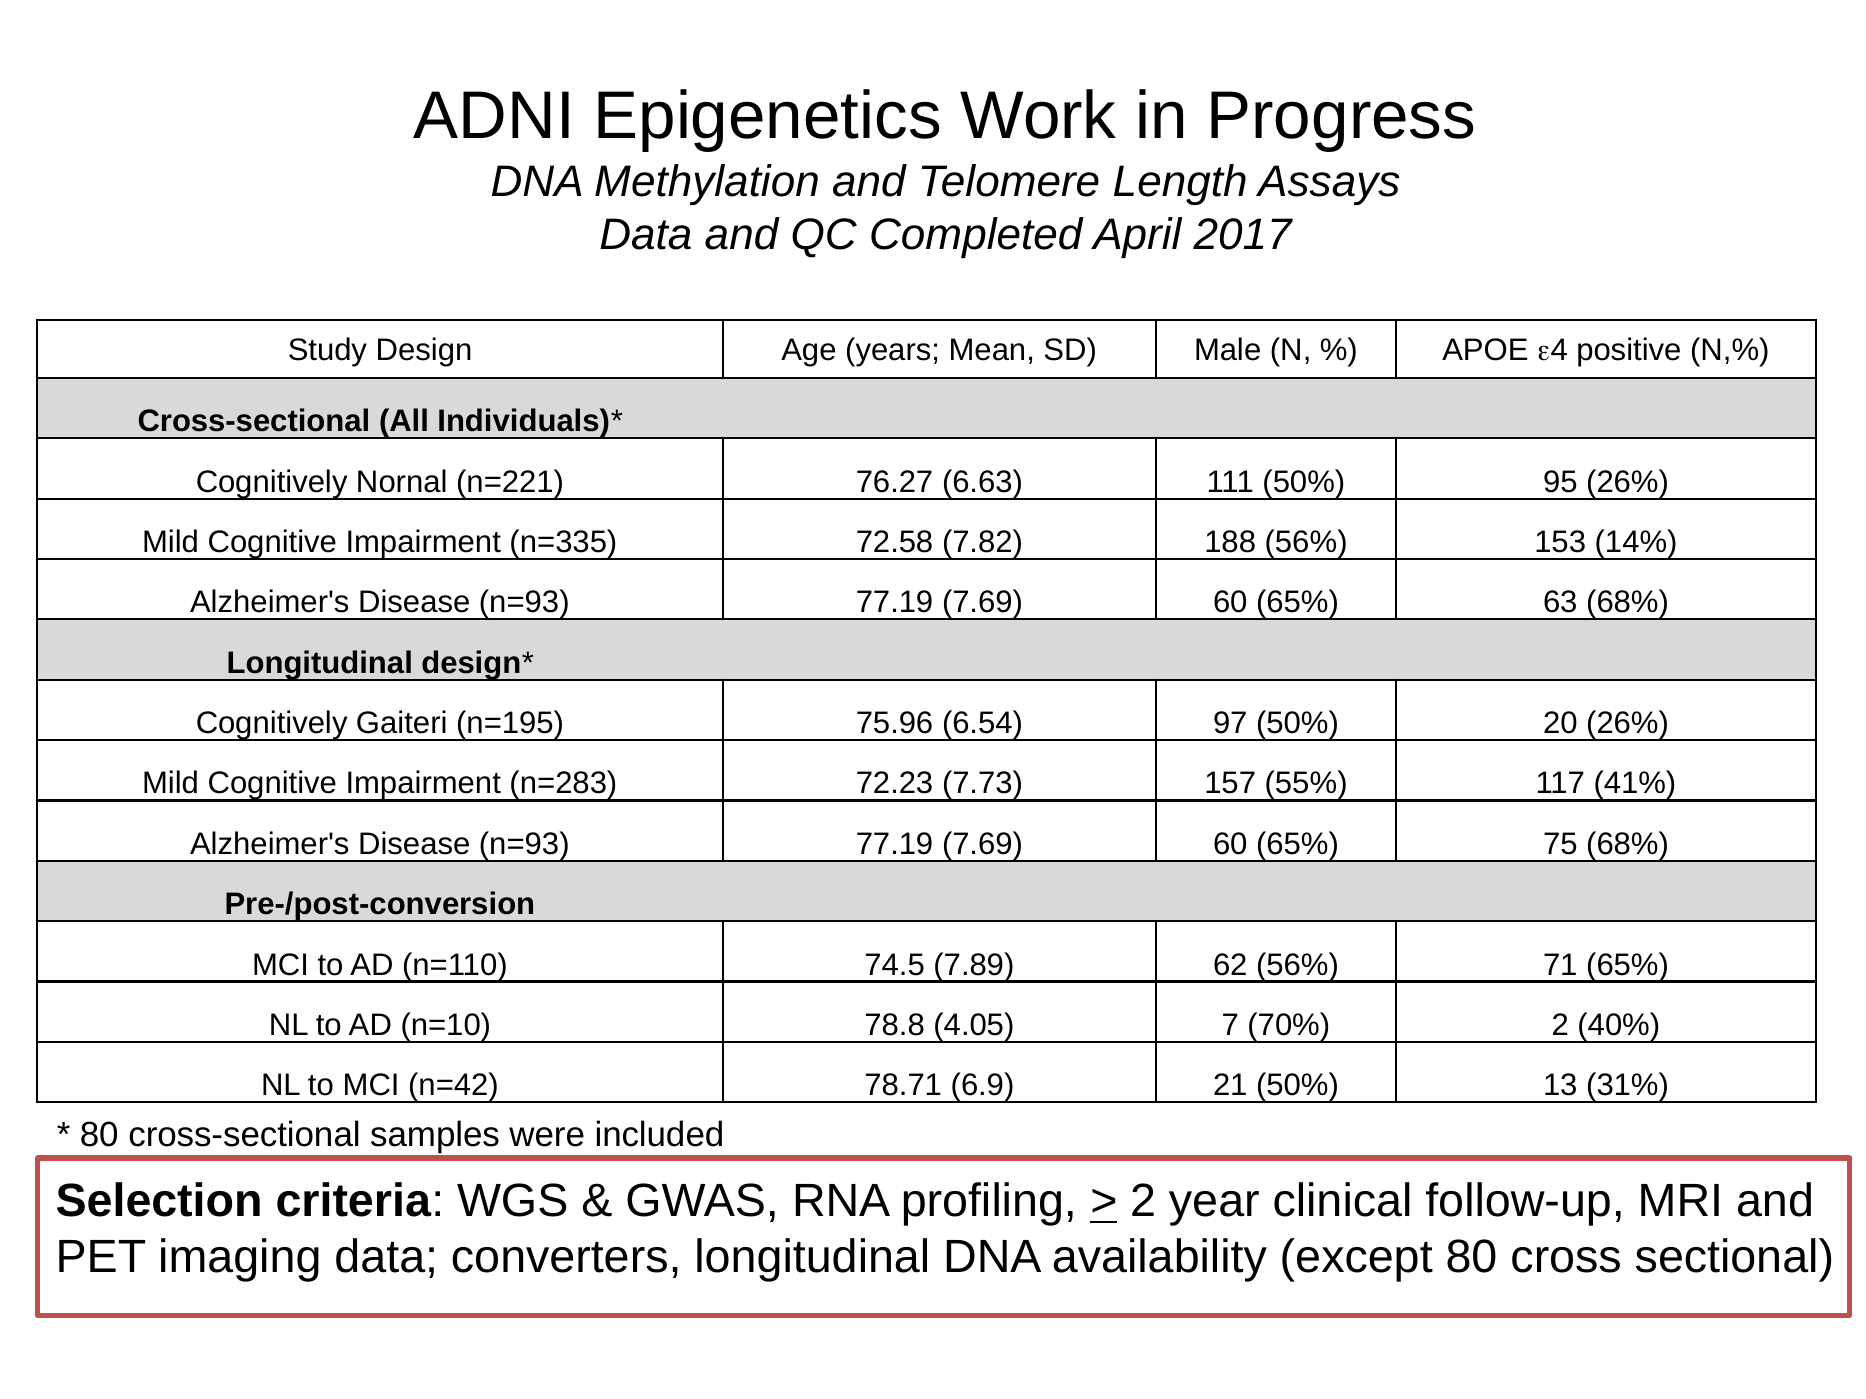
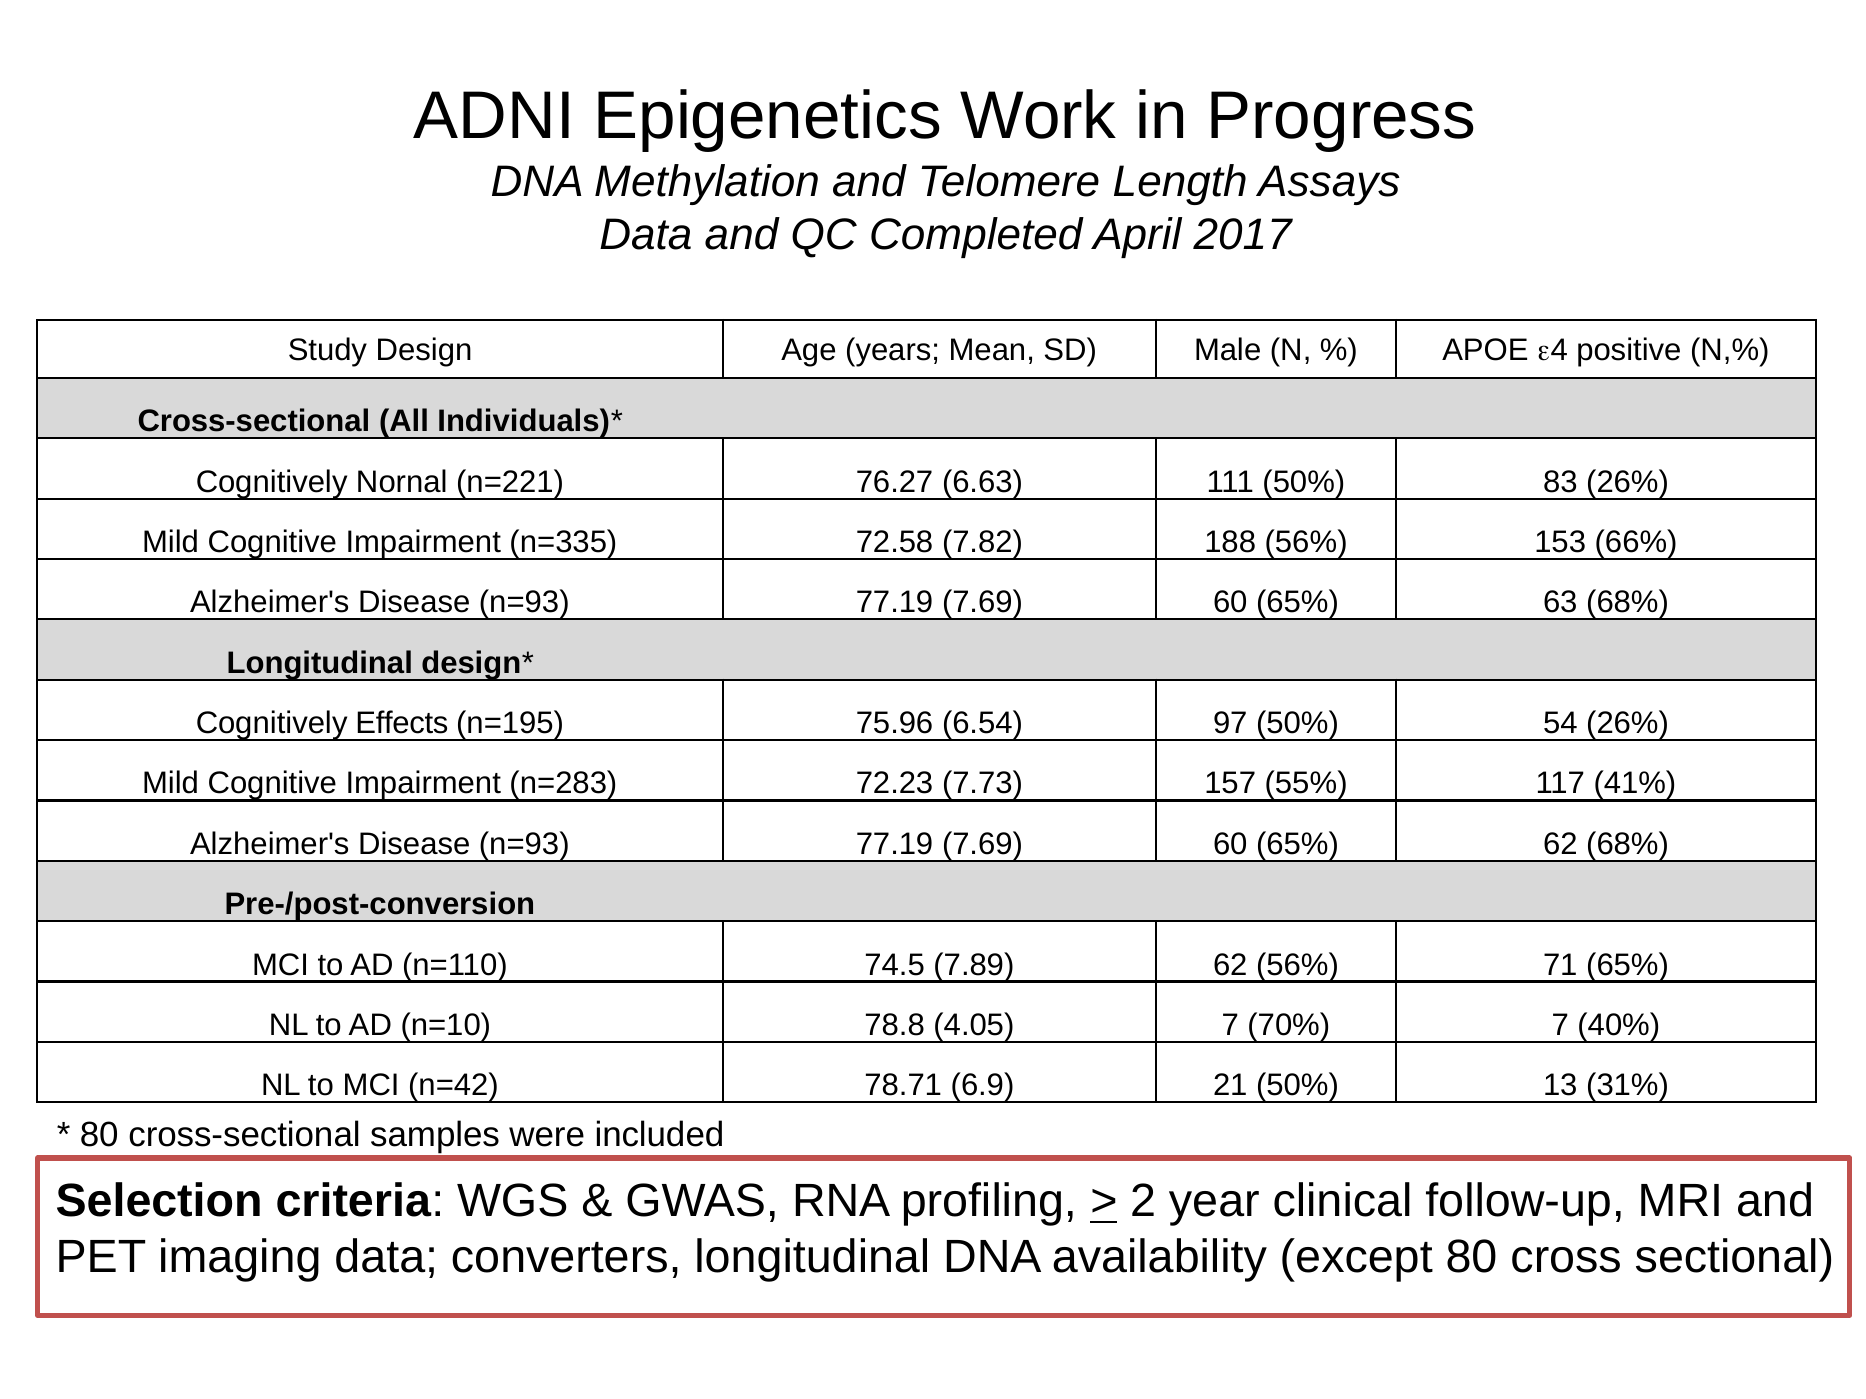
95: 95 -> 83
14%: 14% -> 66%
Gaiteri: Gaiteri -> Effects
20: 20 -> 54
65% 75: 75 -> 62
70% 2: 2 -> 7
